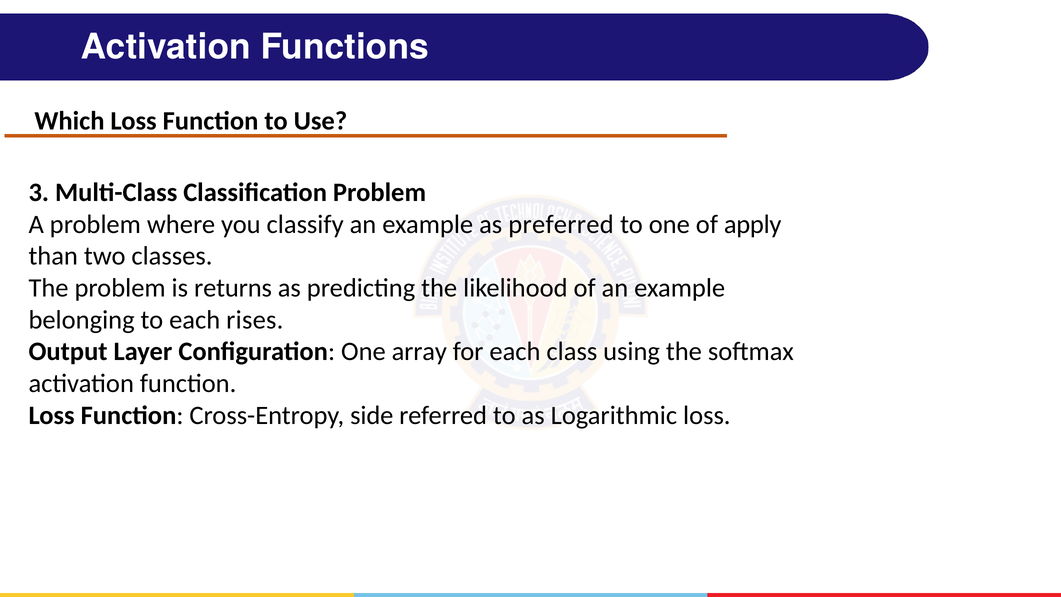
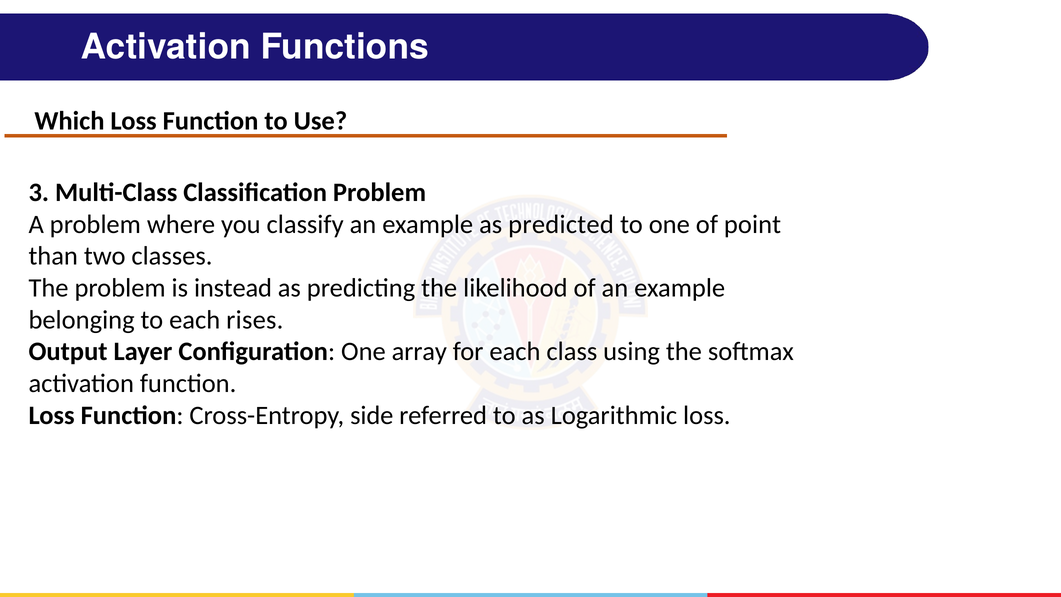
preferred: preferred -> predicted
apply: apply -> point
returns: returns -> instead
